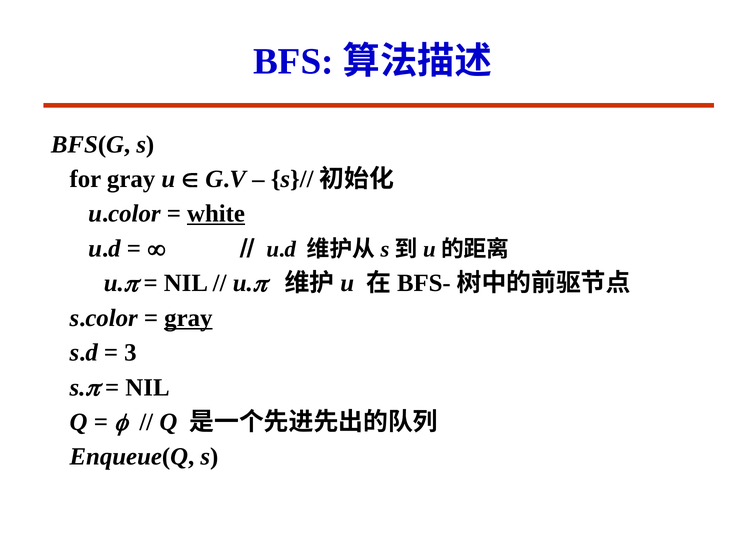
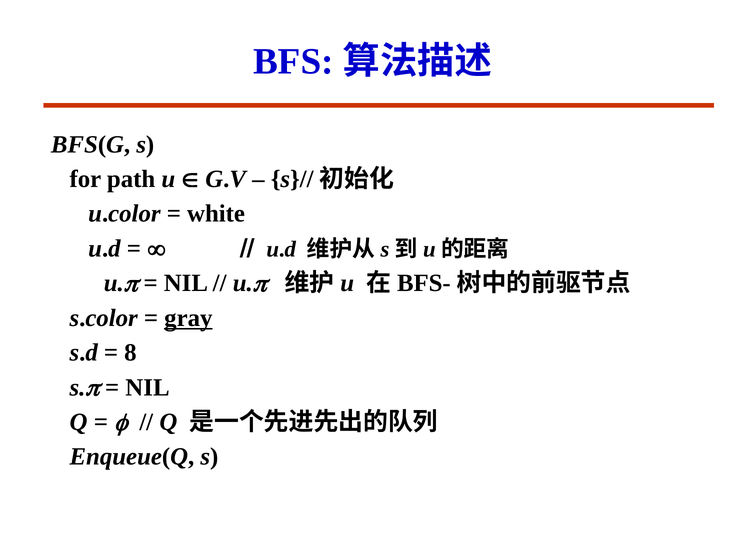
for gray: gray -> path
white underline: present -> none
3: 3 -> 8
